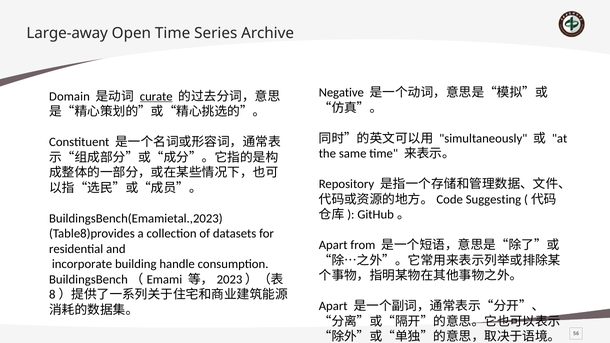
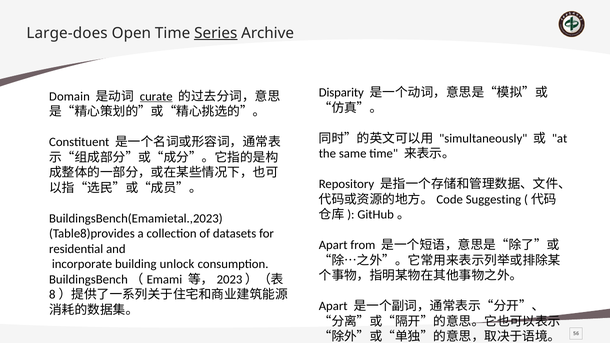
Large-away: Large-away -> Large-does
Series underline: none -> present
Negative: Negative -> Disparity
handle: handle -> unlock
